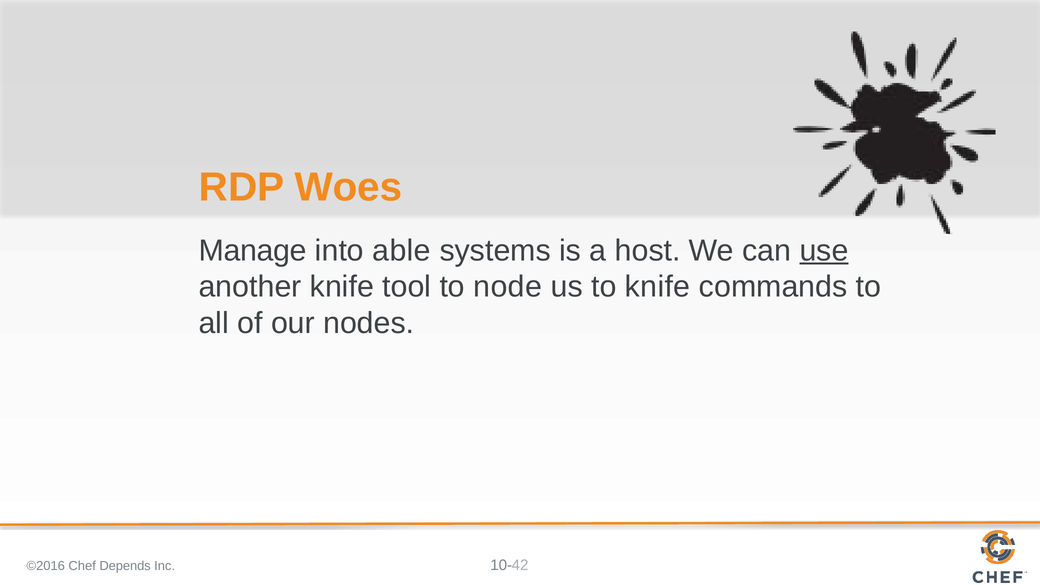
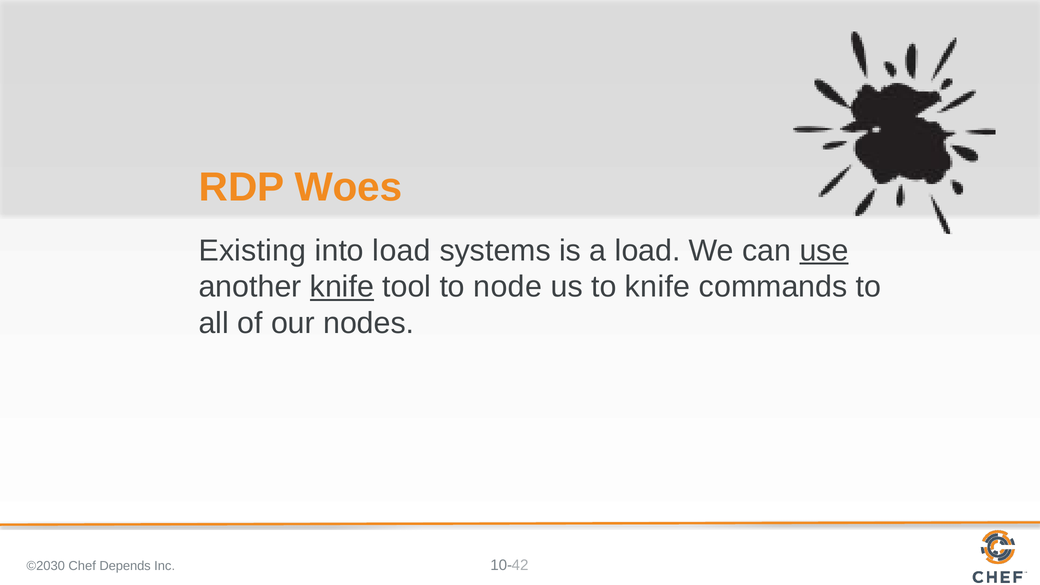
Manage: Manage -> Existing
into able: able -> load
a host: host -> load
knife at (342, 287) underline: none -> present
©2016: ©2016 -> ©2030
